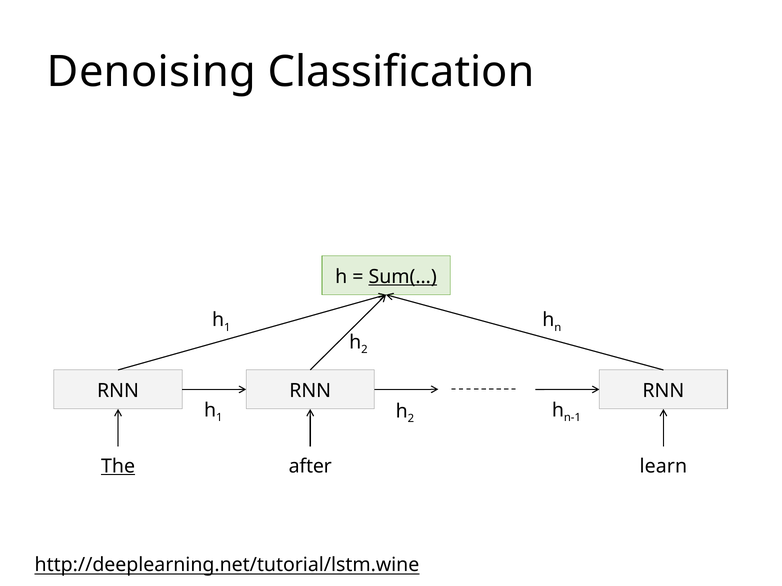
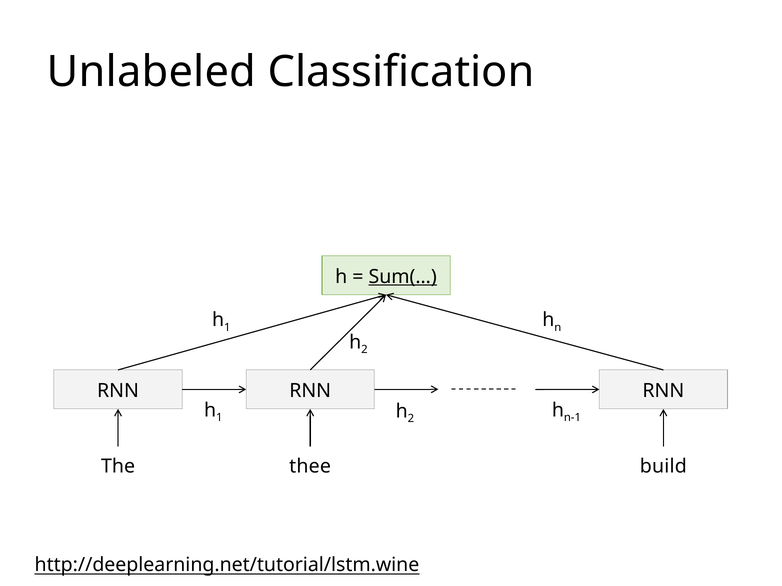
Denoising: Denoising -> Unlabeled
The underline: present -> none
after: after -> thee
learn: learn -> build
